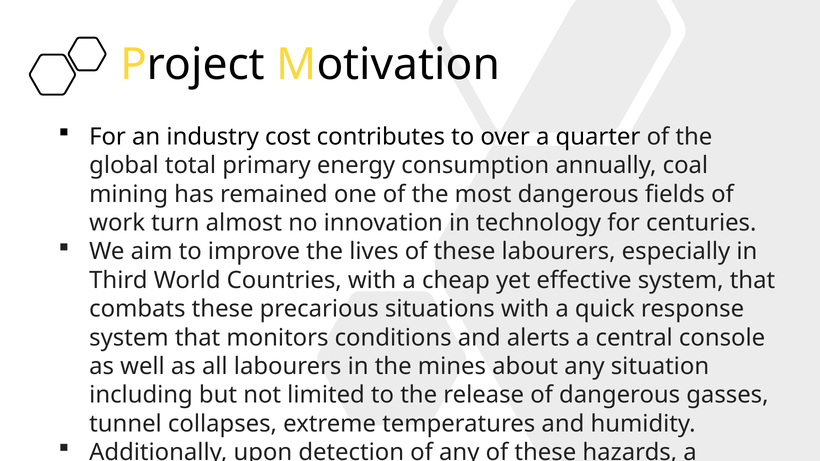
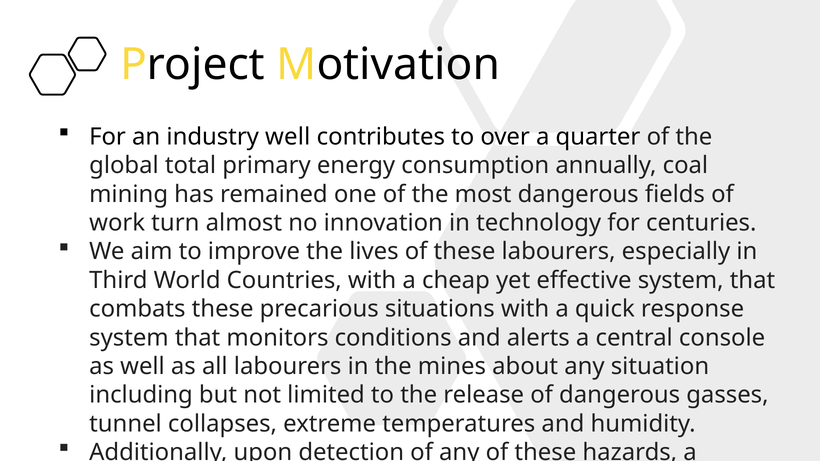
industry cost: cost -> well
